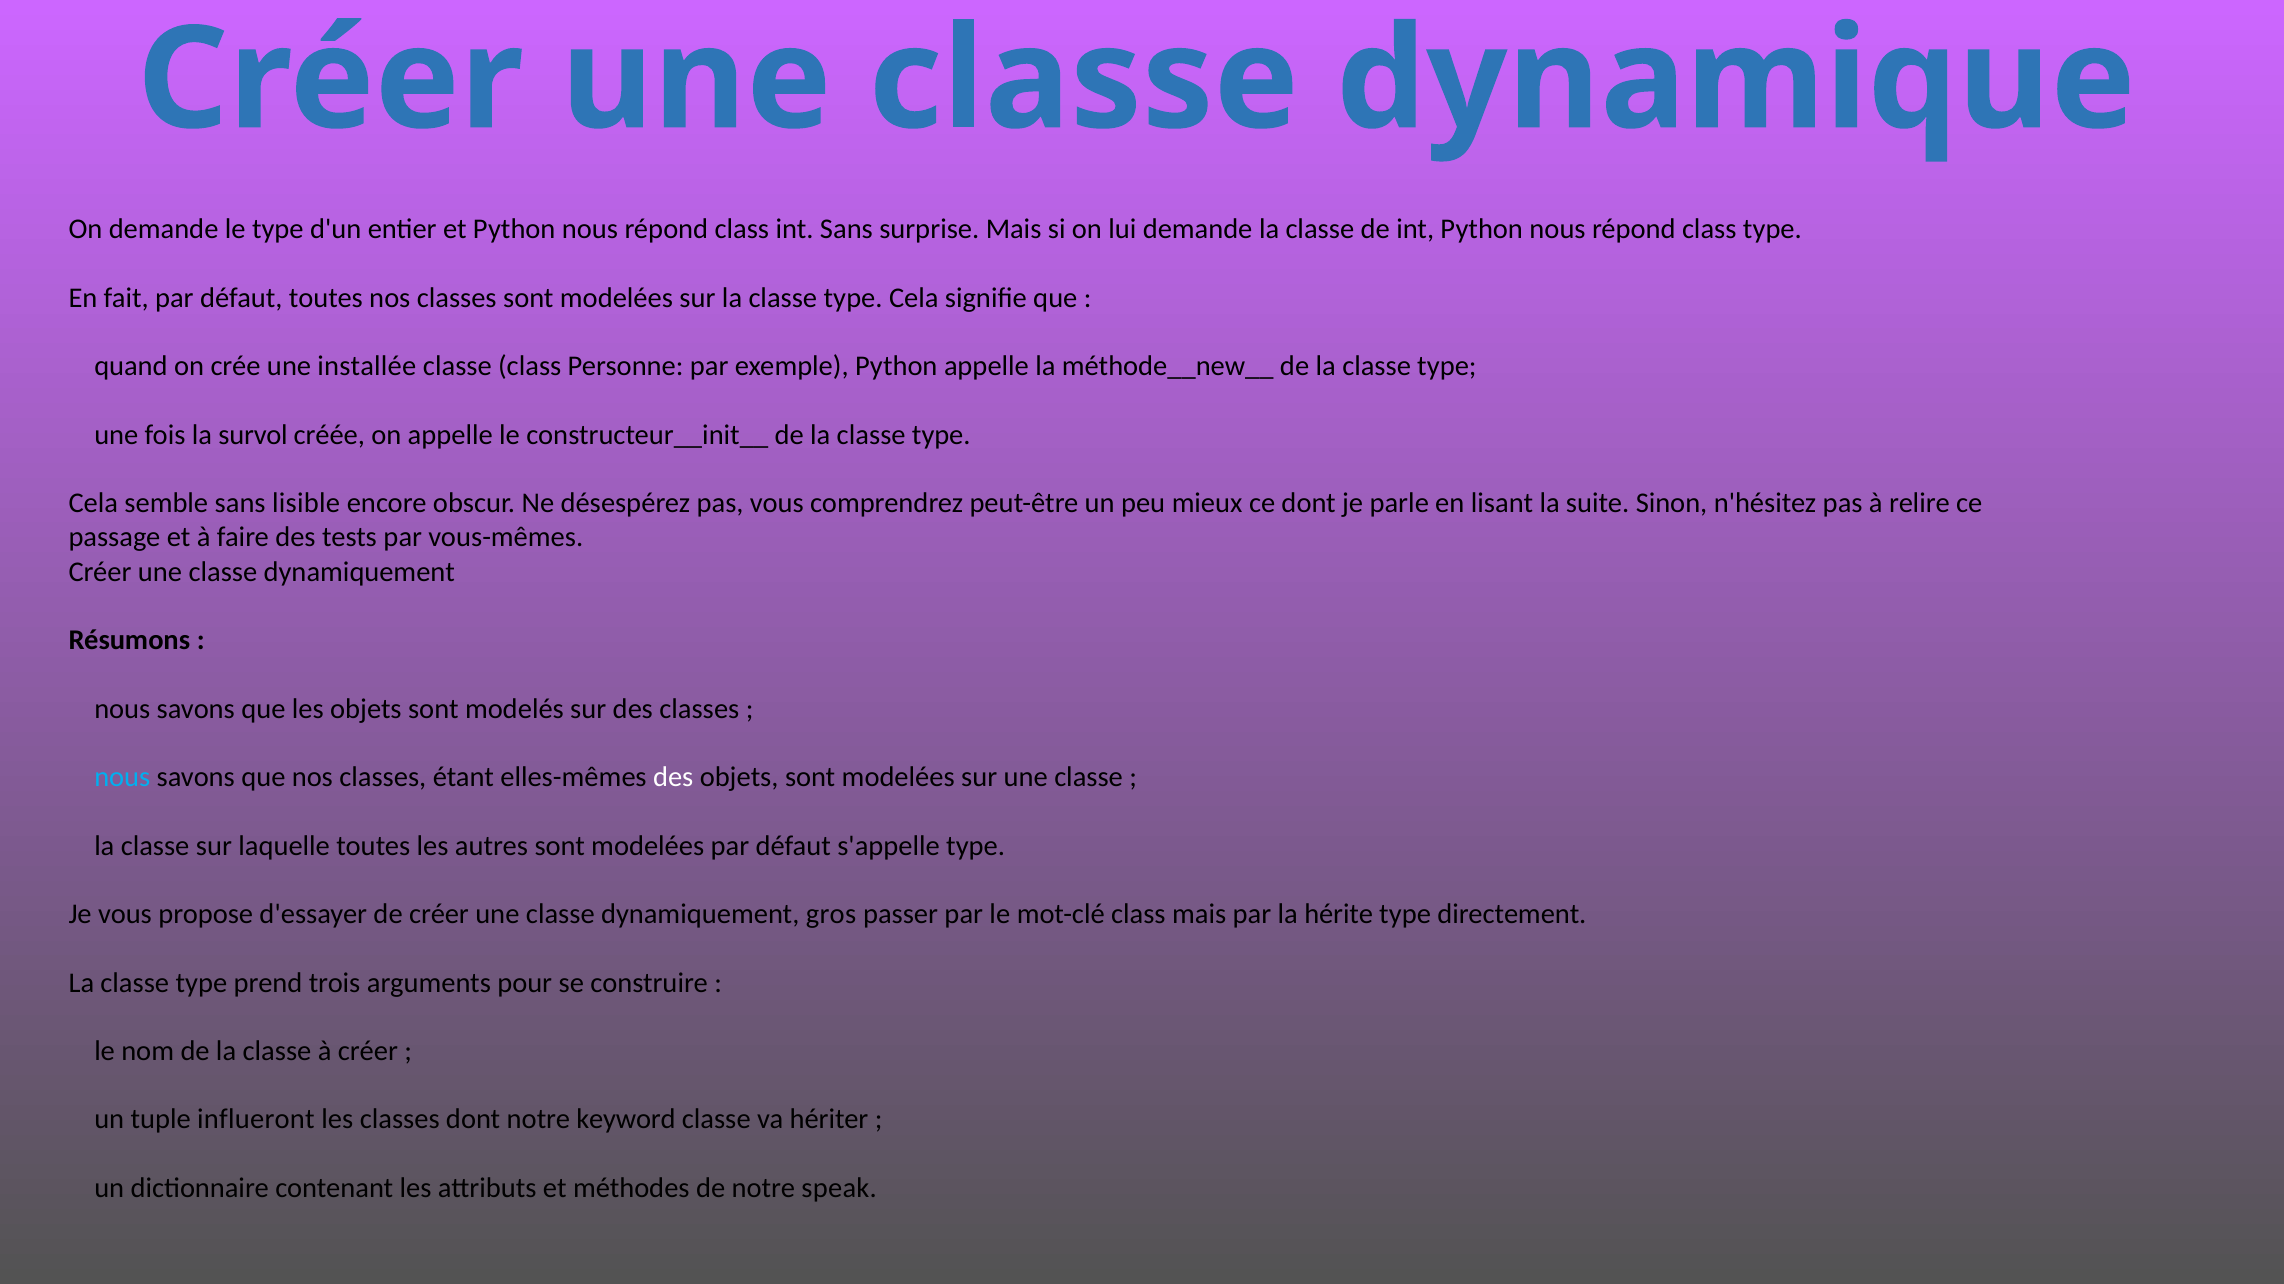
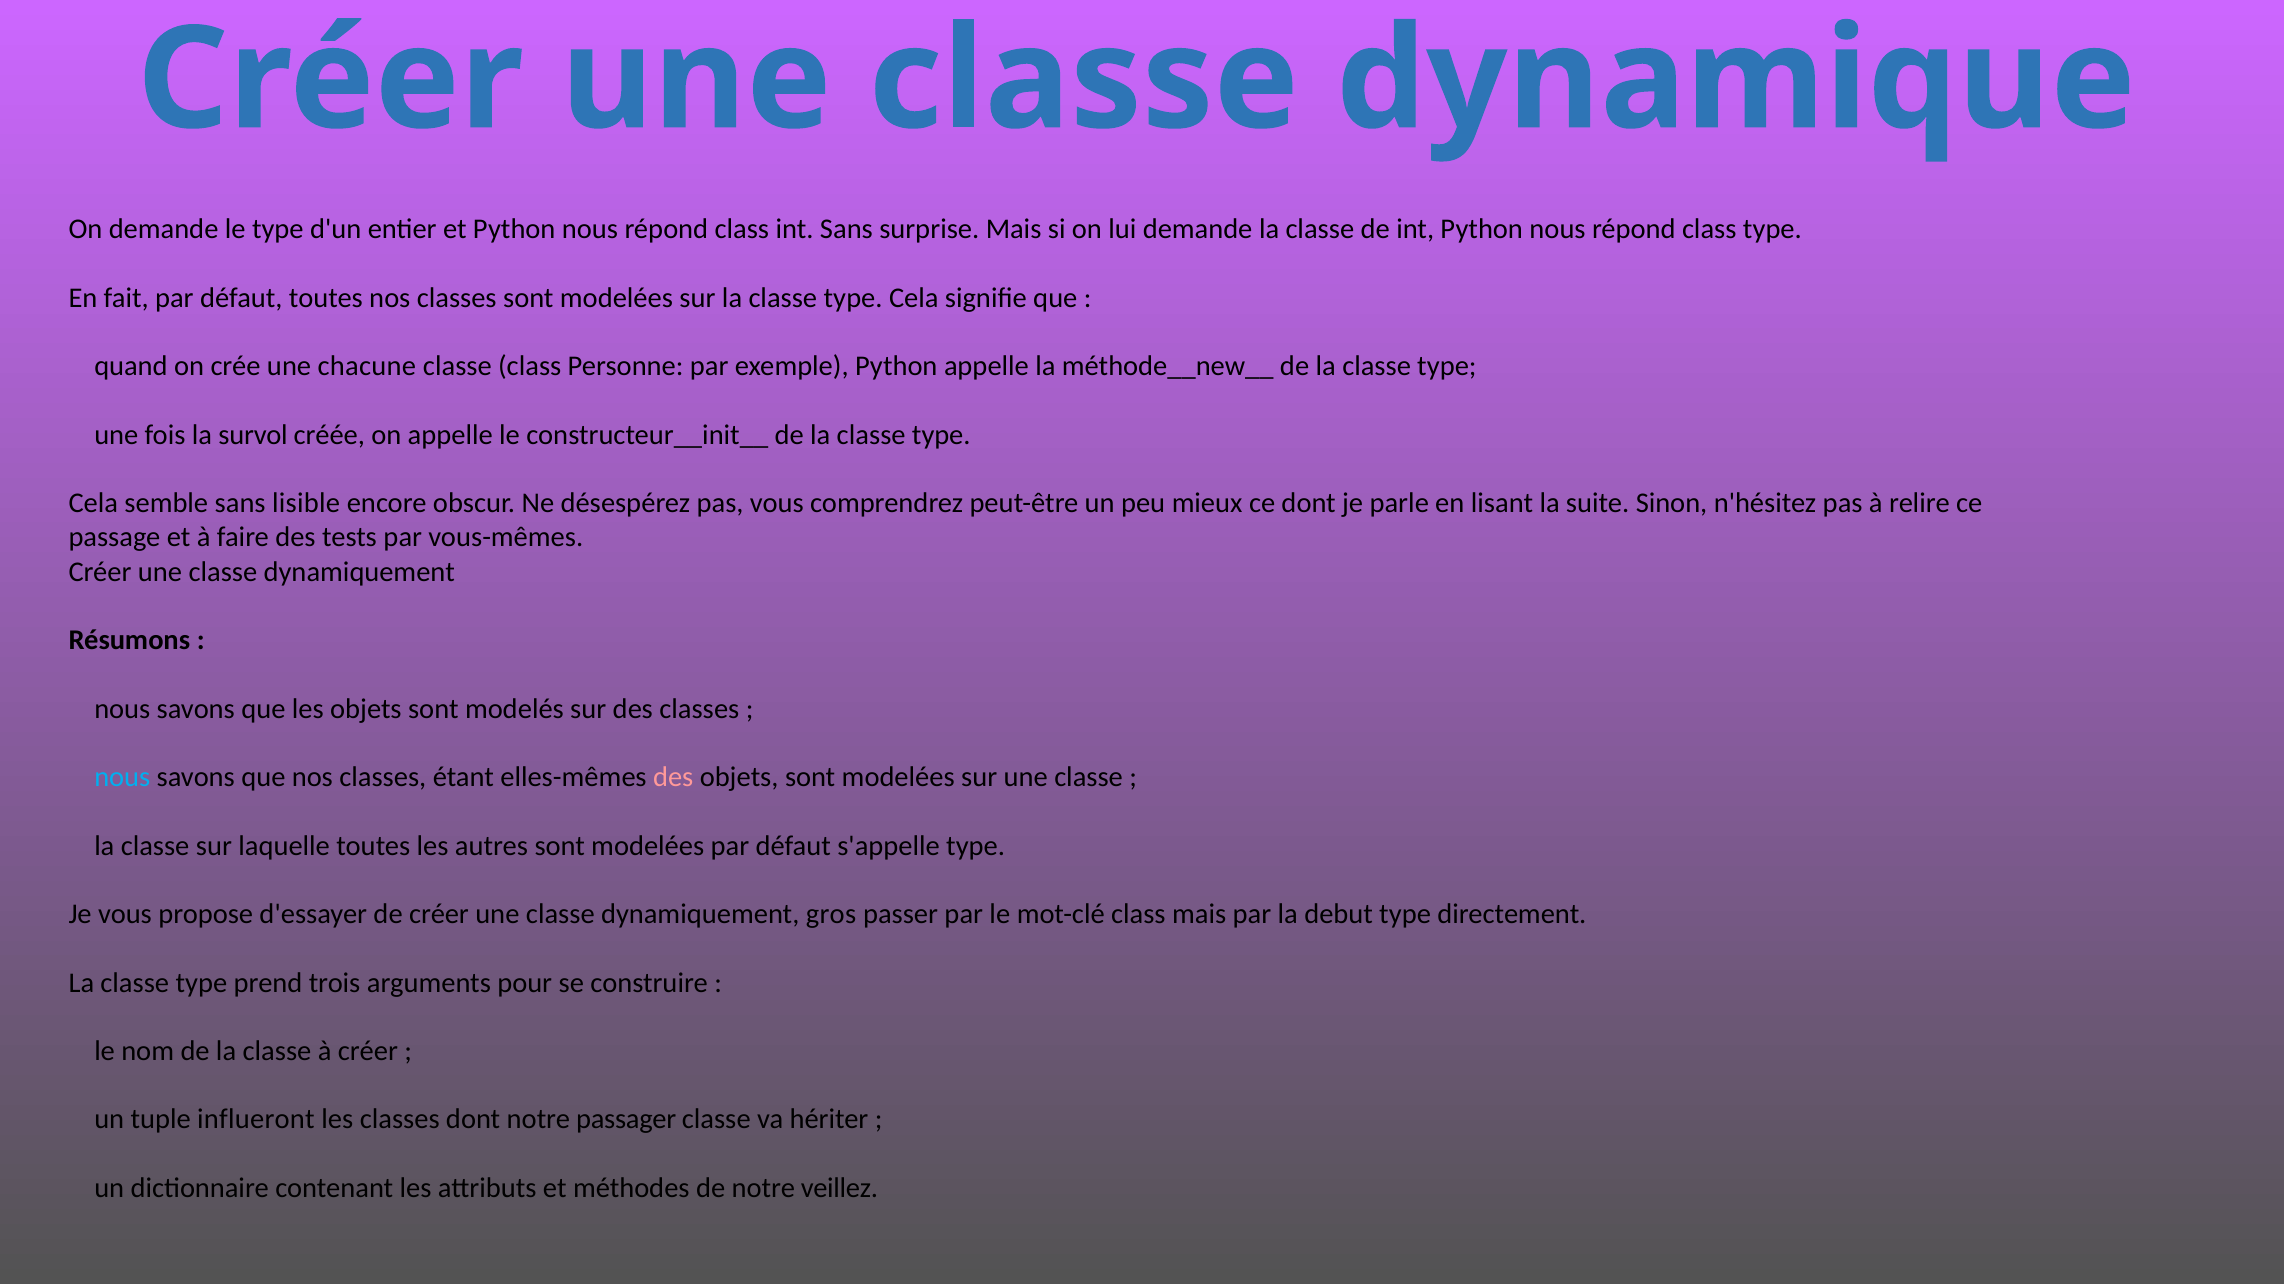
installée: installée -> chacune
des at (673, 778) colour: white -> pink
hérite: hérite -> debut
keyword: keyword -> passager
speak: speak -> veillez
